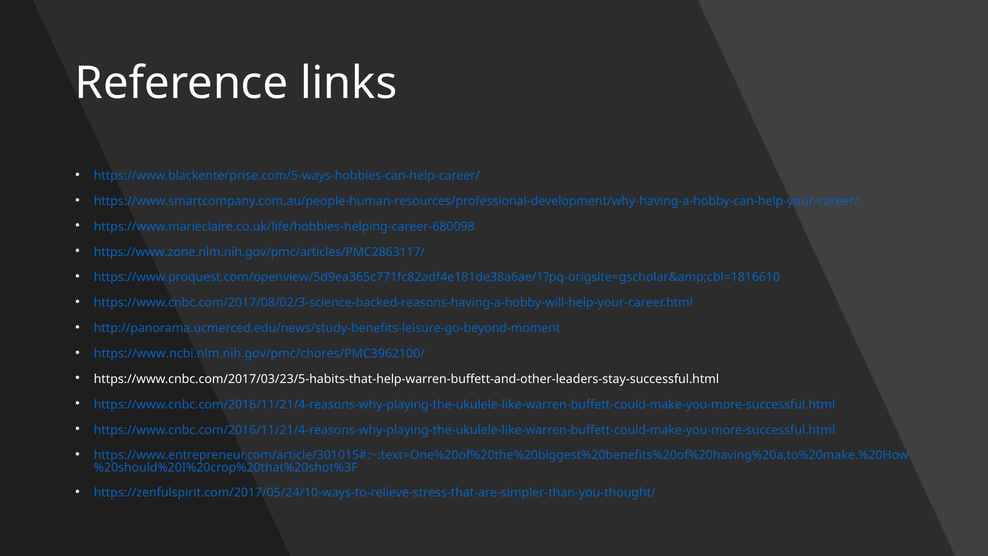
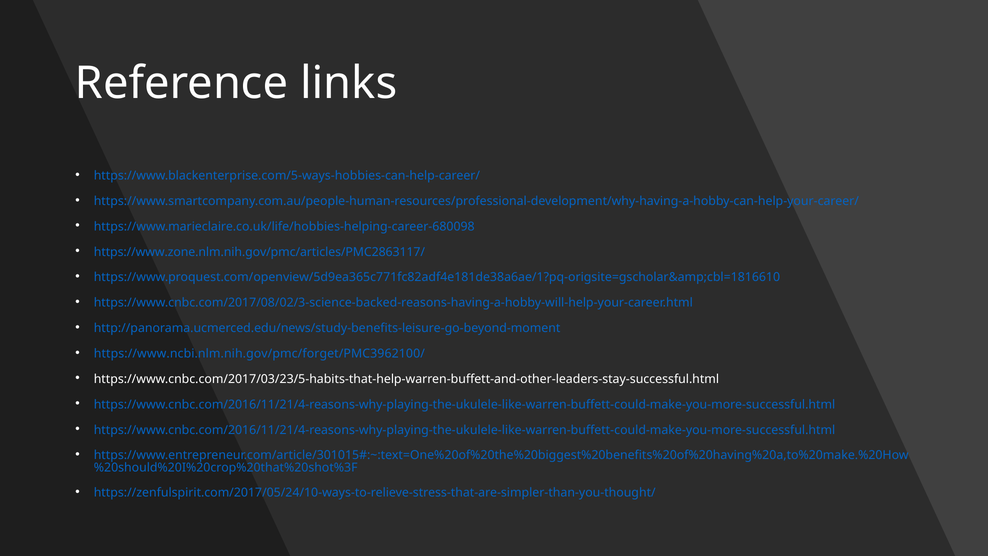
https://www.ncbi.nlm.nih.gov/pmc/chores/PMC3962100/: https://www.ncbi.nlm.nih.gov/pmc/chores/PMC3962100/ -> https://www.ncbi.nlm.nih.gov/pmc/forget/PMC3962100/
